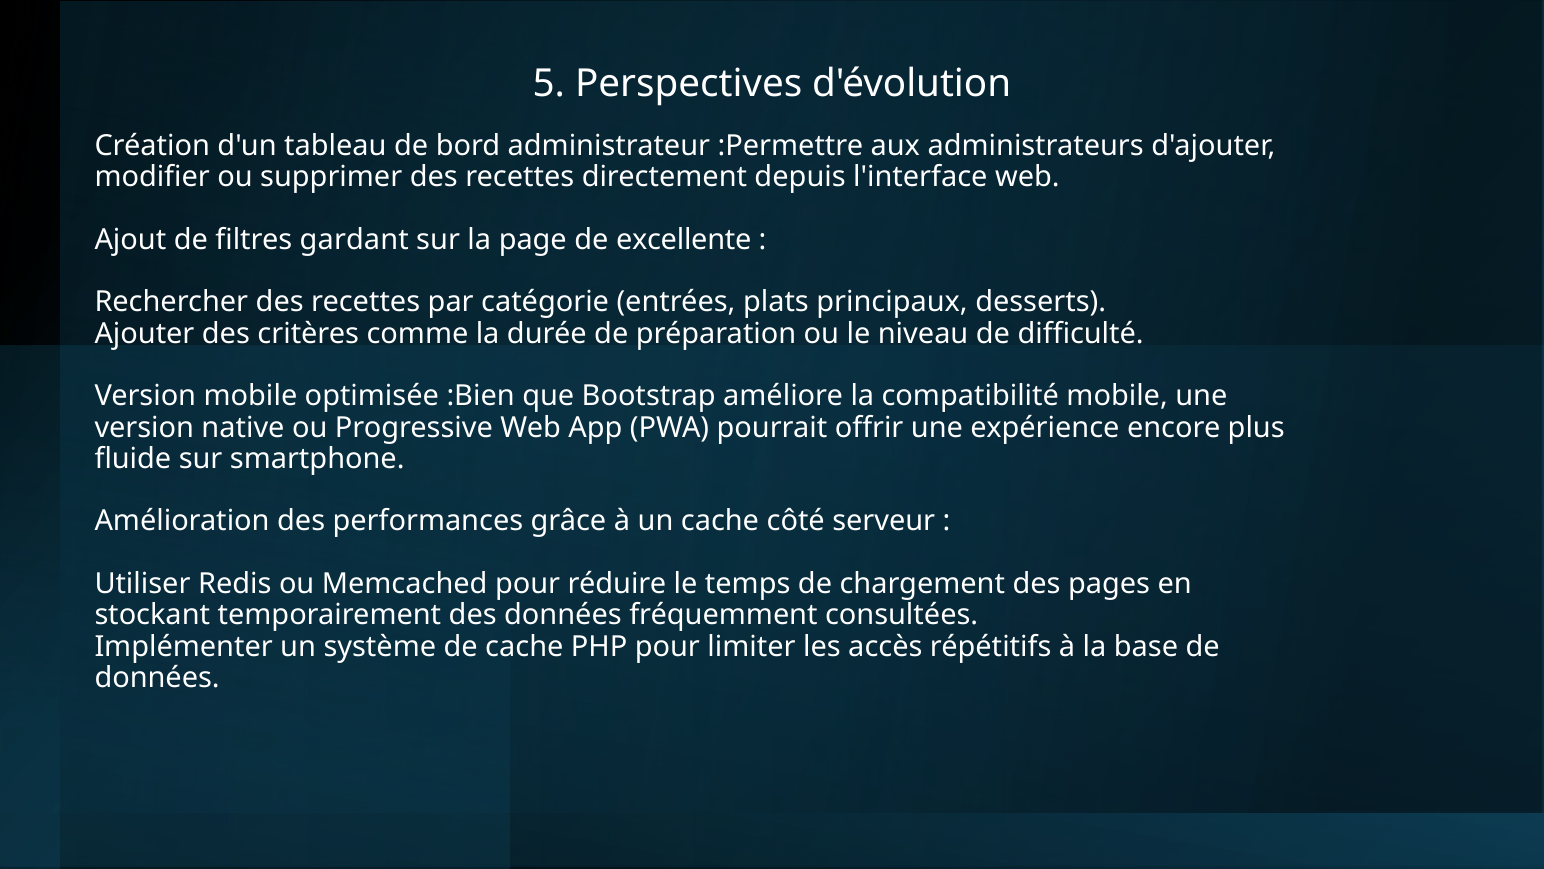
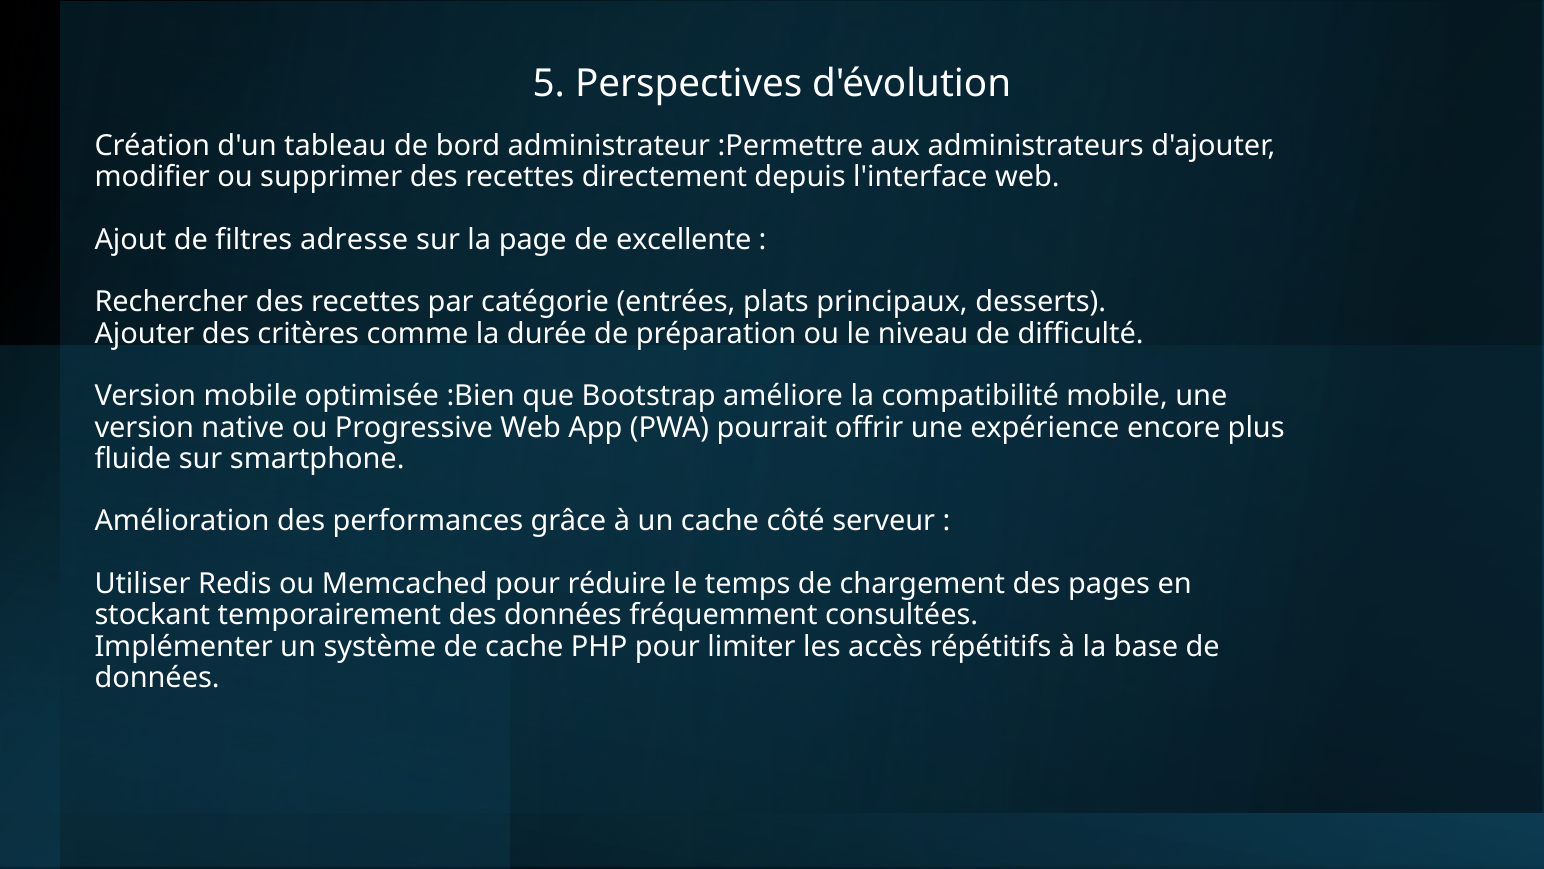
gardant: gardant -> adresse
